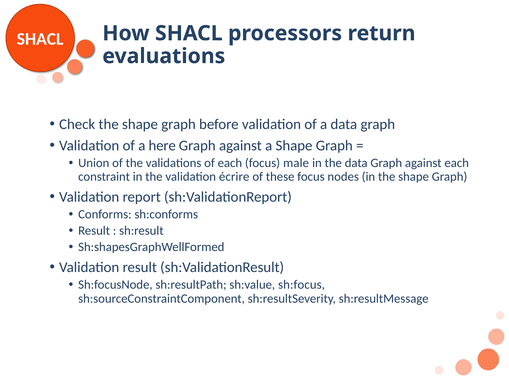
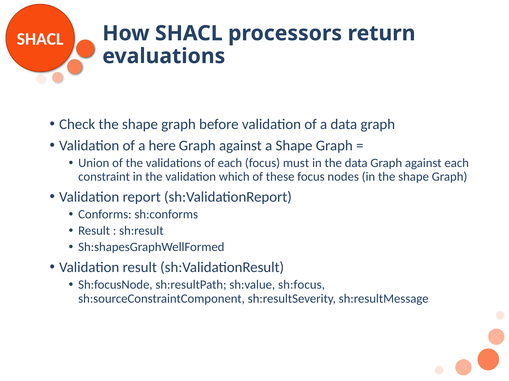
male: male -> must
écrire: écrire -> which
